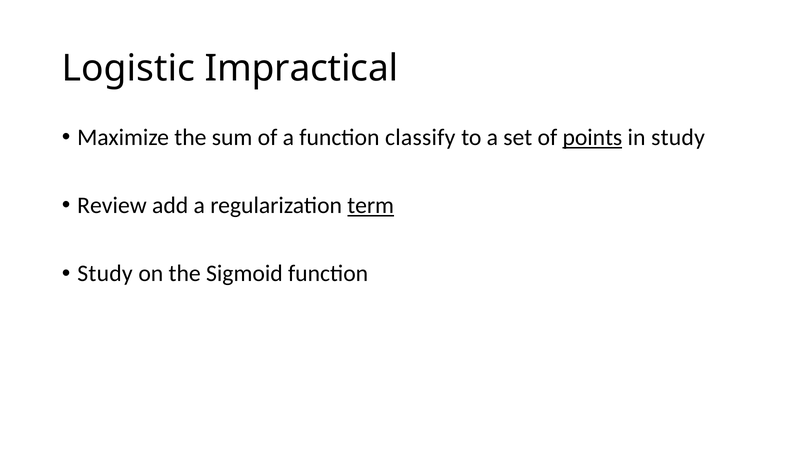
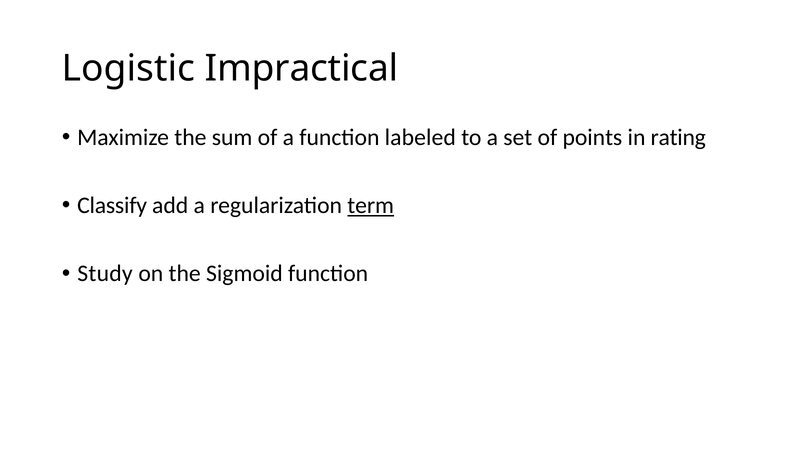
classify: classify -> labeled
points underline: present -> none
in study: study -> rating
Review: Review -> Classify
